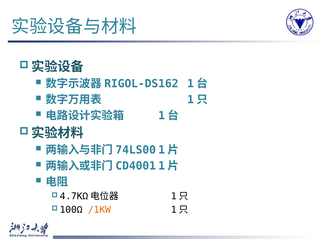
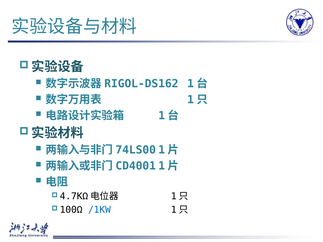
/1KW colour: orange -> blue
